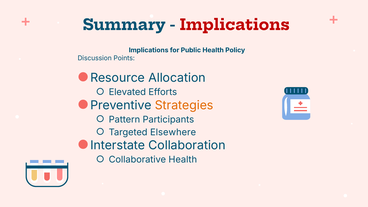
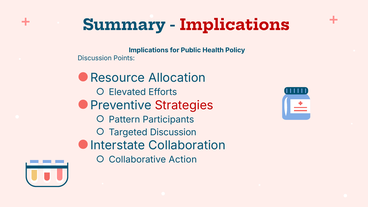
Strategies colour: orange -> red
Targeted Elsewhere: Elsewhere -> Discussion
Collaborative Health: Health -> Action
